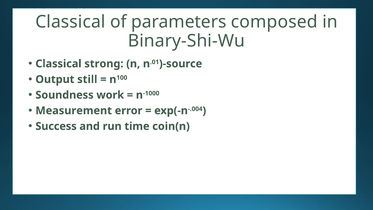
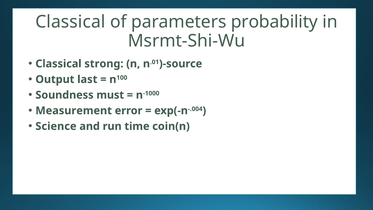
composed: composed -> probability
Binary-Shi-Wu: Binary-Shi-Wu -> Msrmt-Shi-Wu
still: still -> last
work: work -> must
Success: Success -> Science
